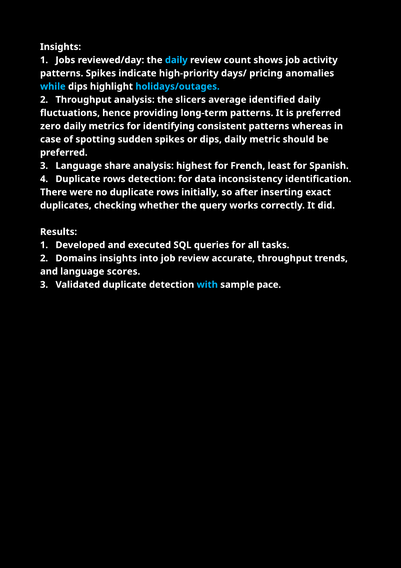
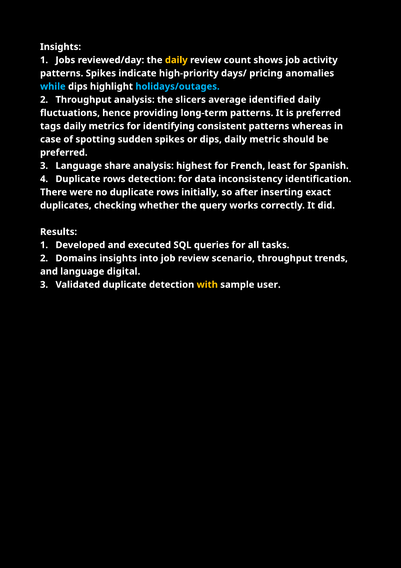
daily at (176, 60) colour: light blue -> yellow
zero: zero -> tags
accurate: accurate -> scenario
scores: scores -> digital
with colour: light blue -> yellow
pace: pace -> user
